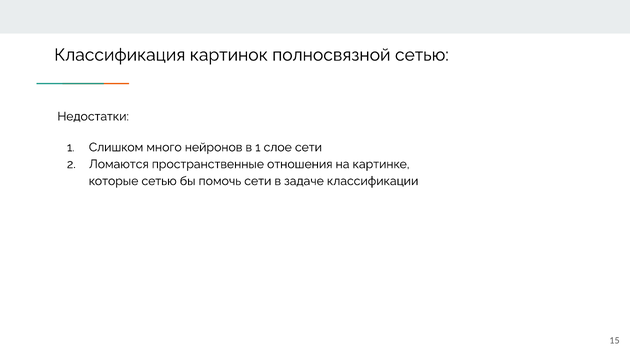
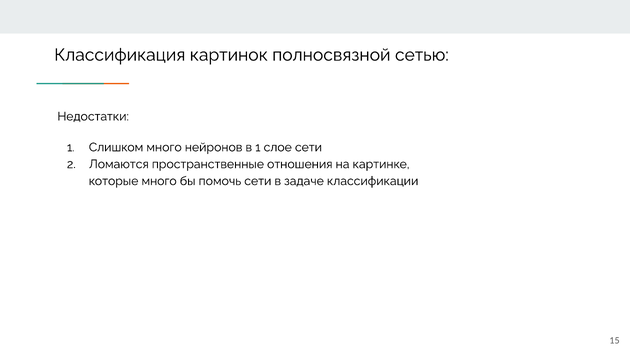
которые сетью: сетью -> много
